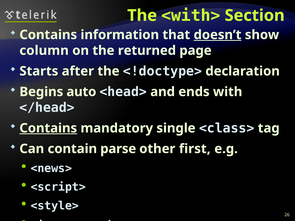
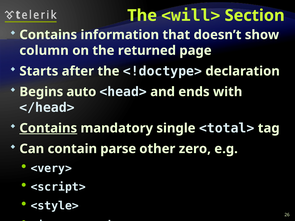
<with>: <with> -> <will>
doesn’t underline: present -> none
<class>: <class> -> <total>
first: first -> zero
<news>: <news> -> <very>
